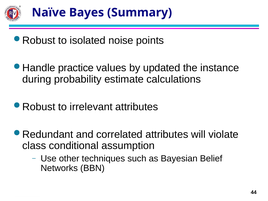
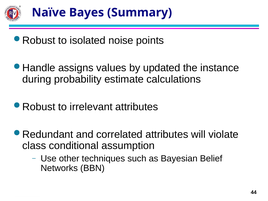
practice: practice -> assigns
